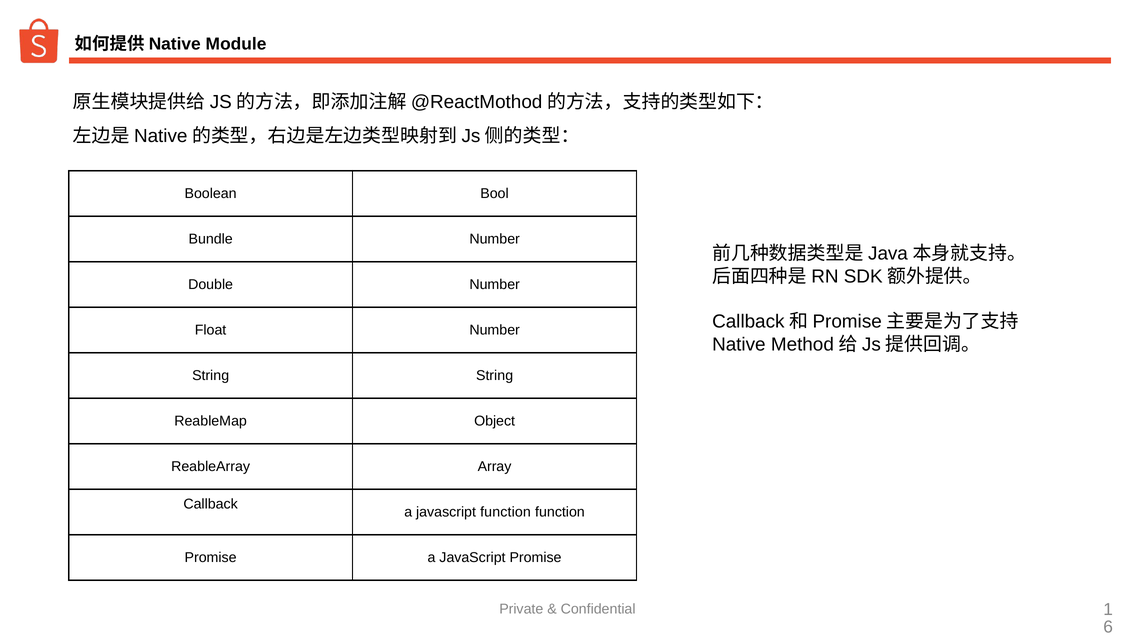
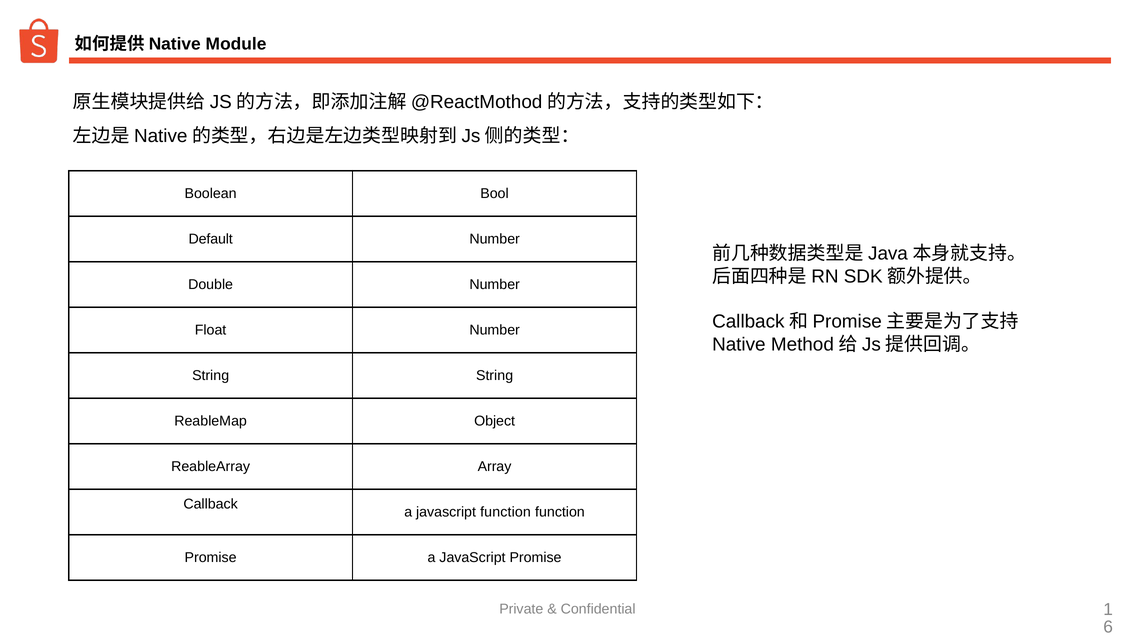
Bundle: Bundle -> Default
